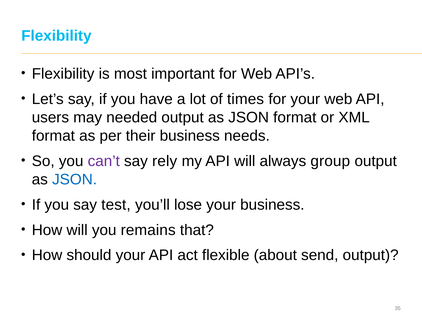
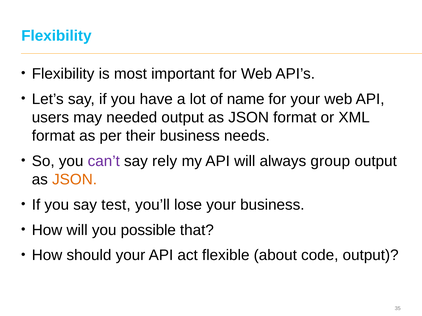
times: times -> name
JSON at (75, 180) colour: blue -> orange
remains: remains -> possible
send: send -> code
